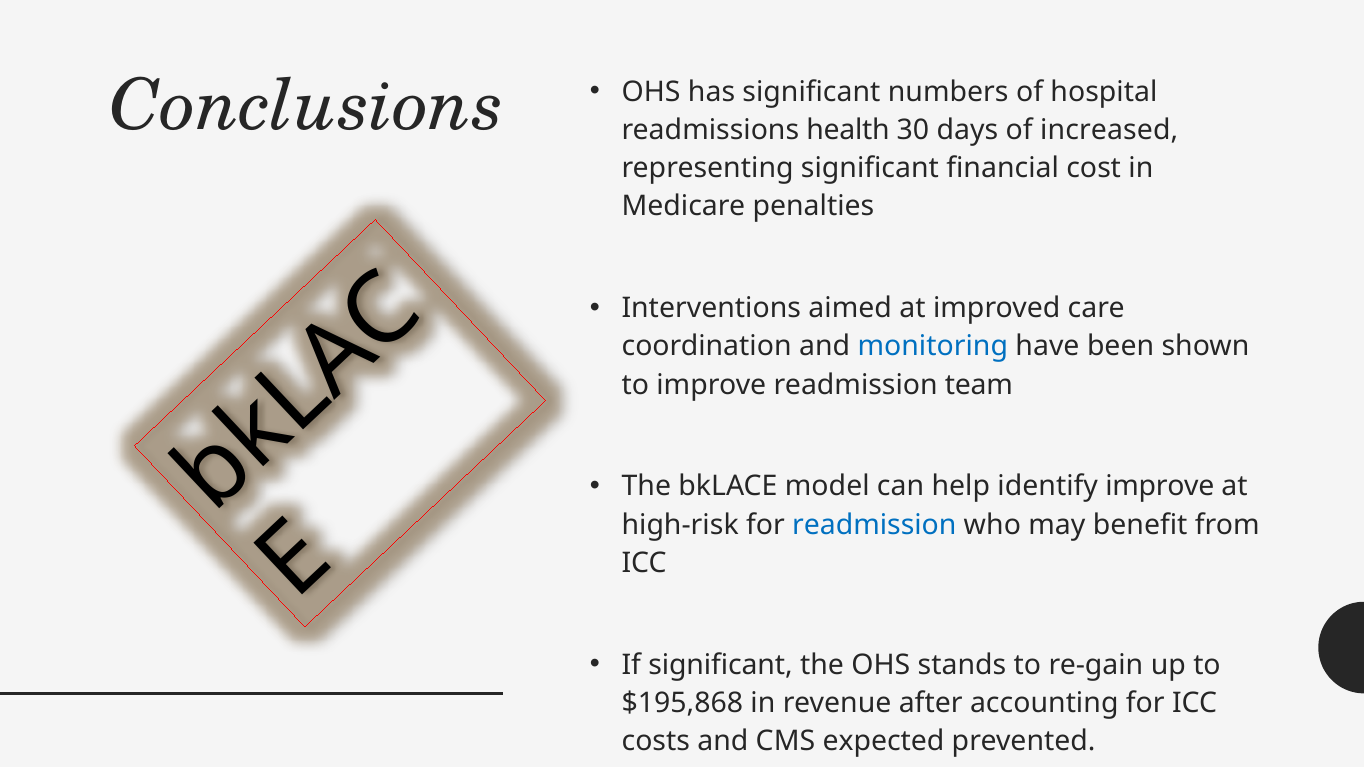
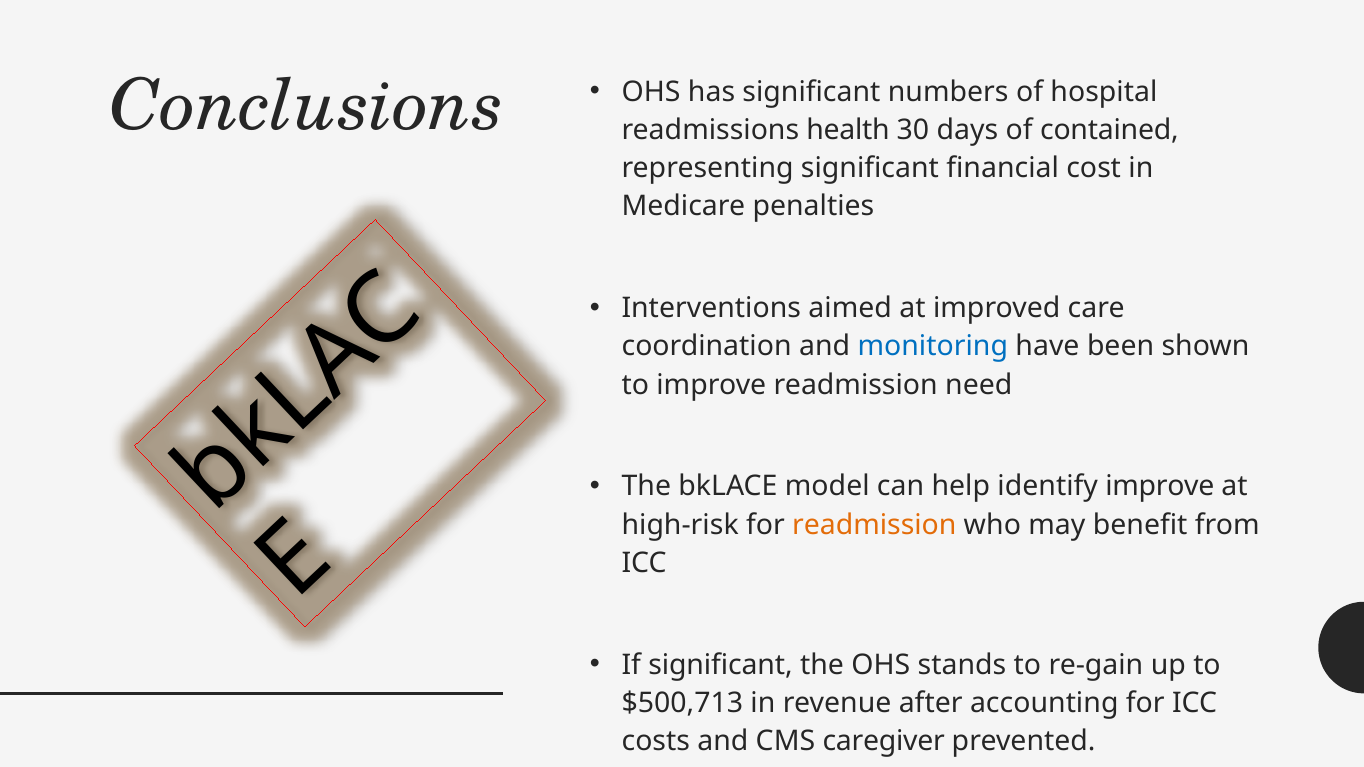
increased: increased -> contained
team: team -> need
readmission at (874, 525) colour: blue -> orange
$195,868: $195,868 -> $500,713
expected: expected -> caregiver
